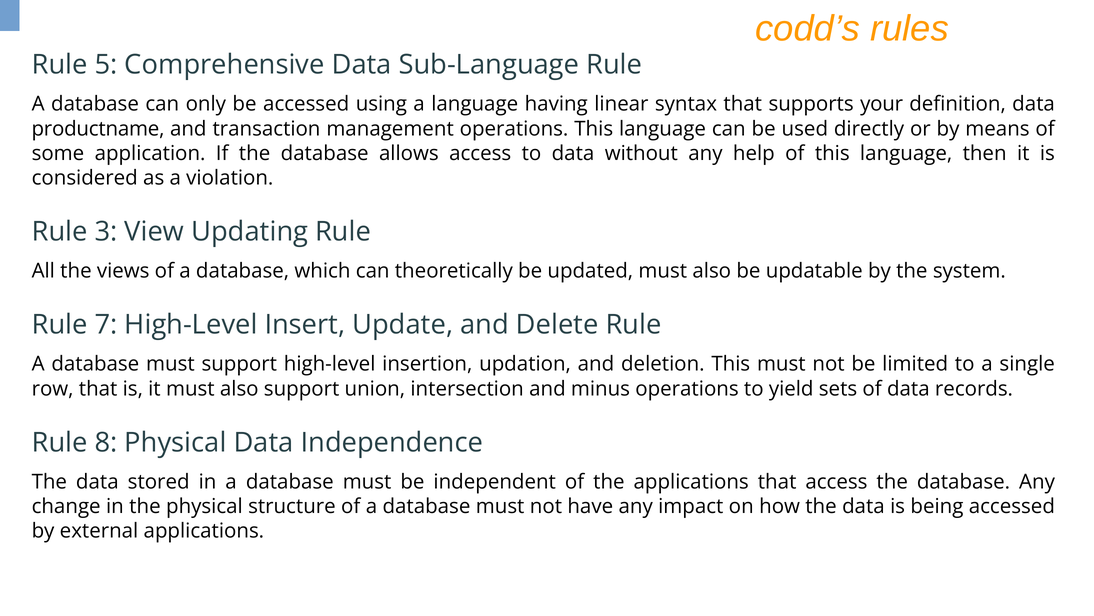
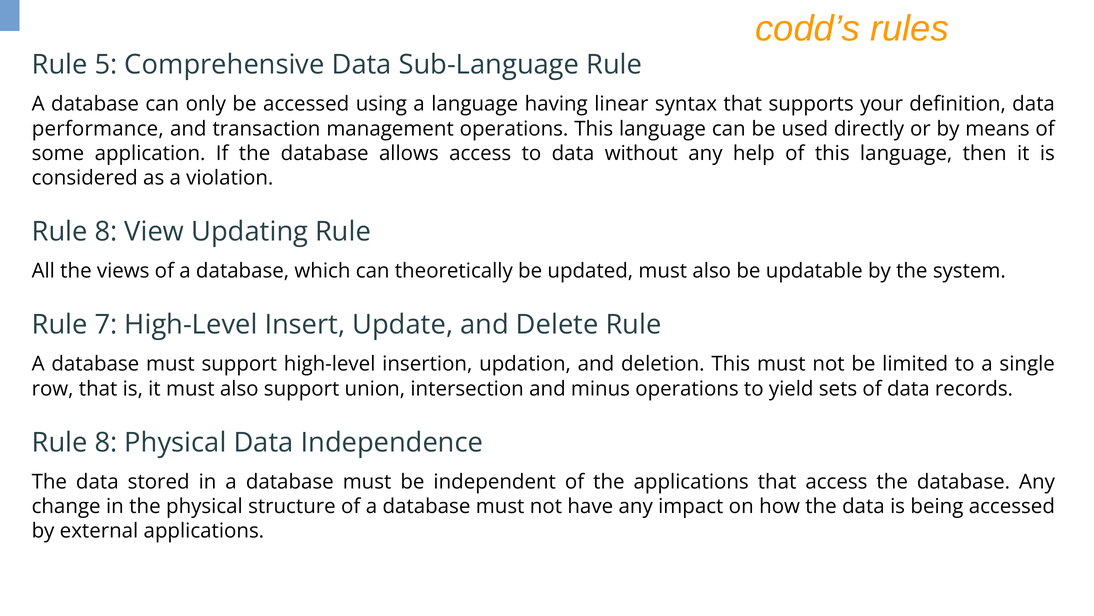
productname: productname -> performance
3 at (106, 232): 3 -> 8
